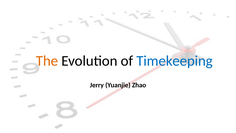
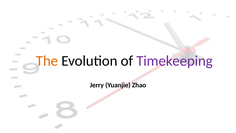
Timekeeping colour: blue -> purple
